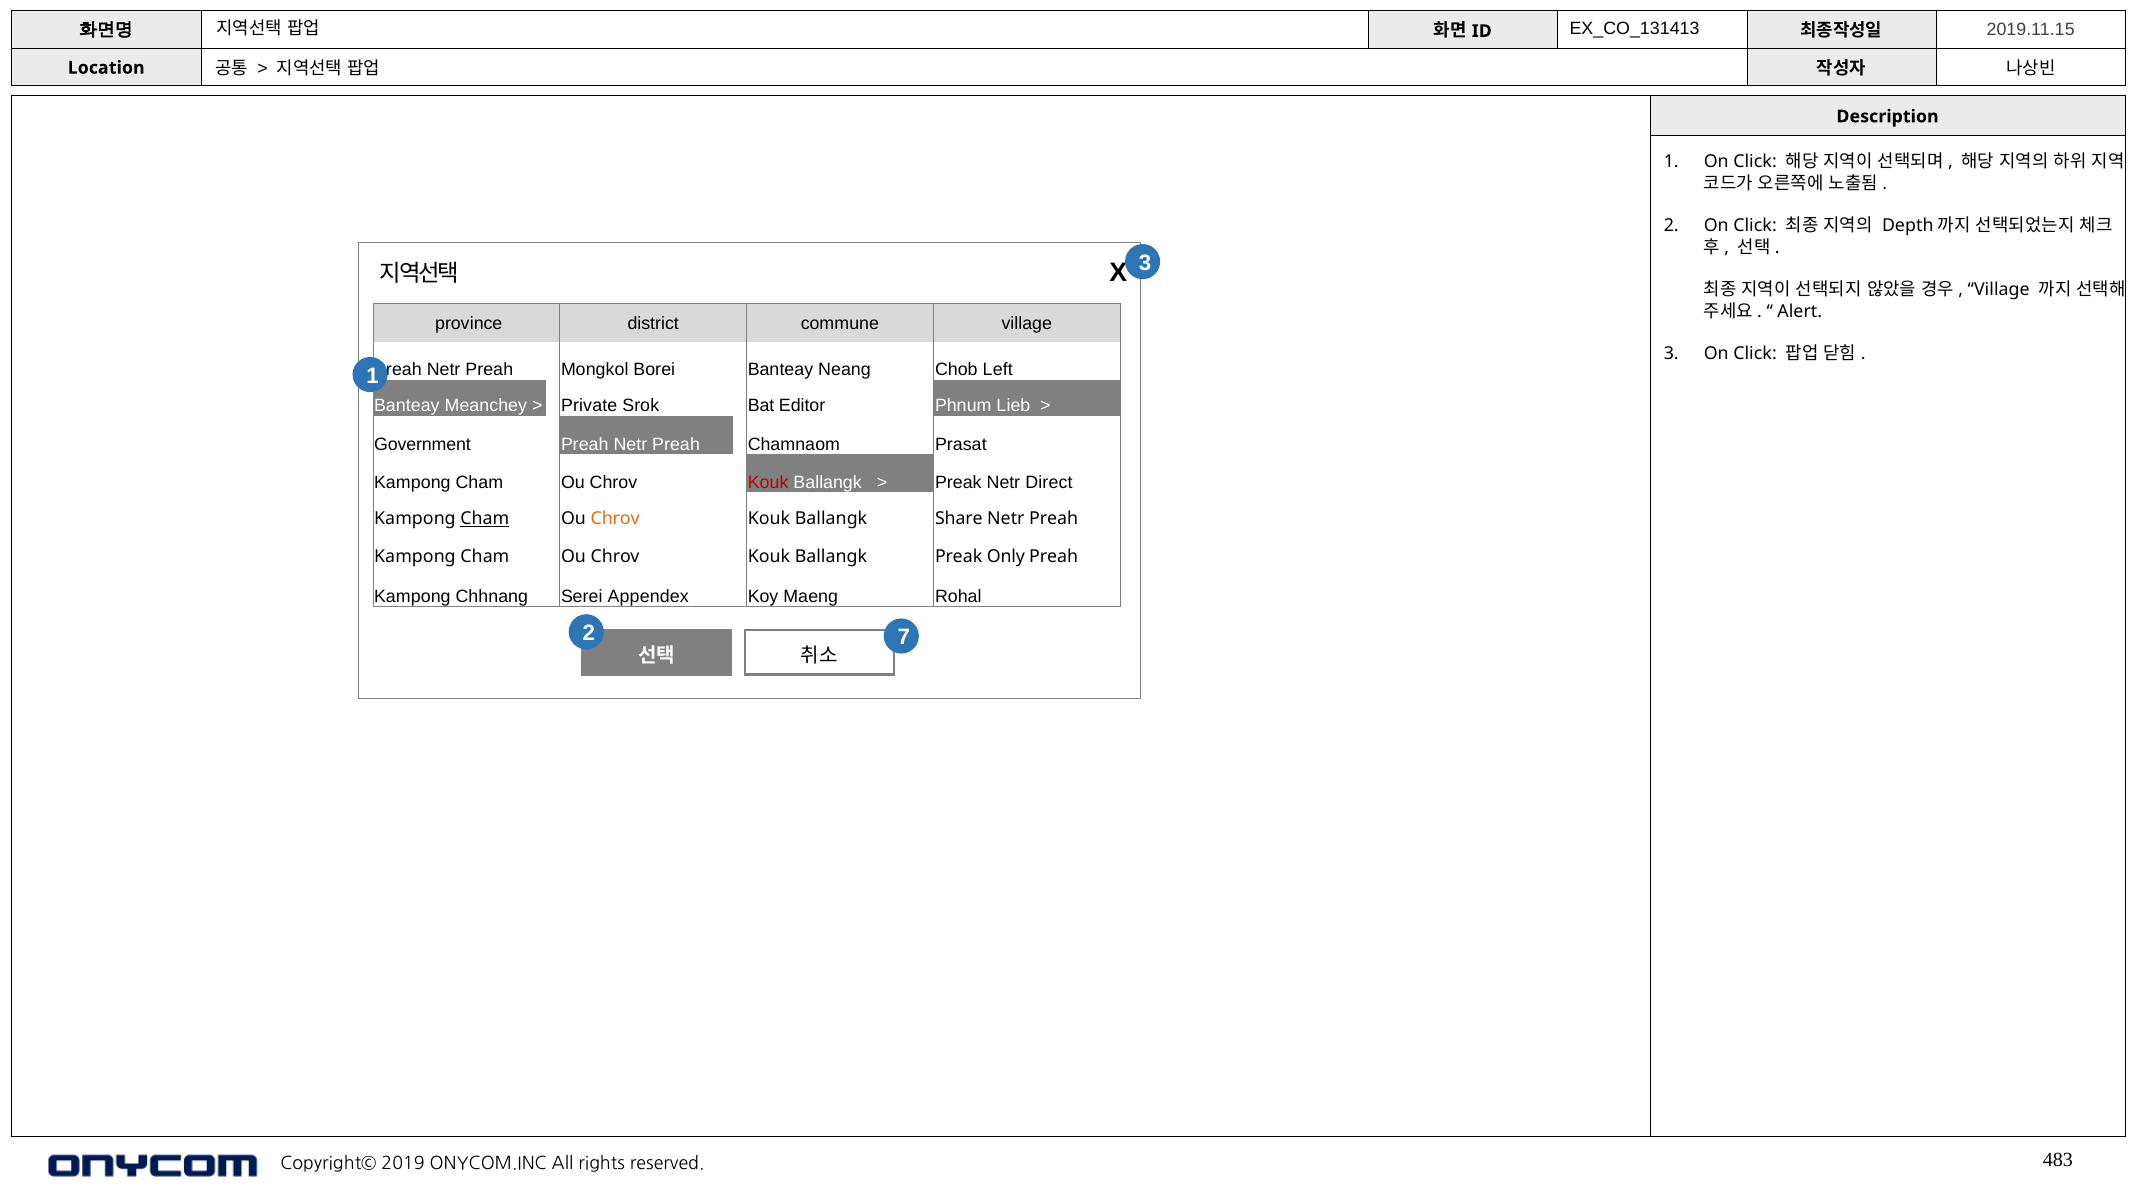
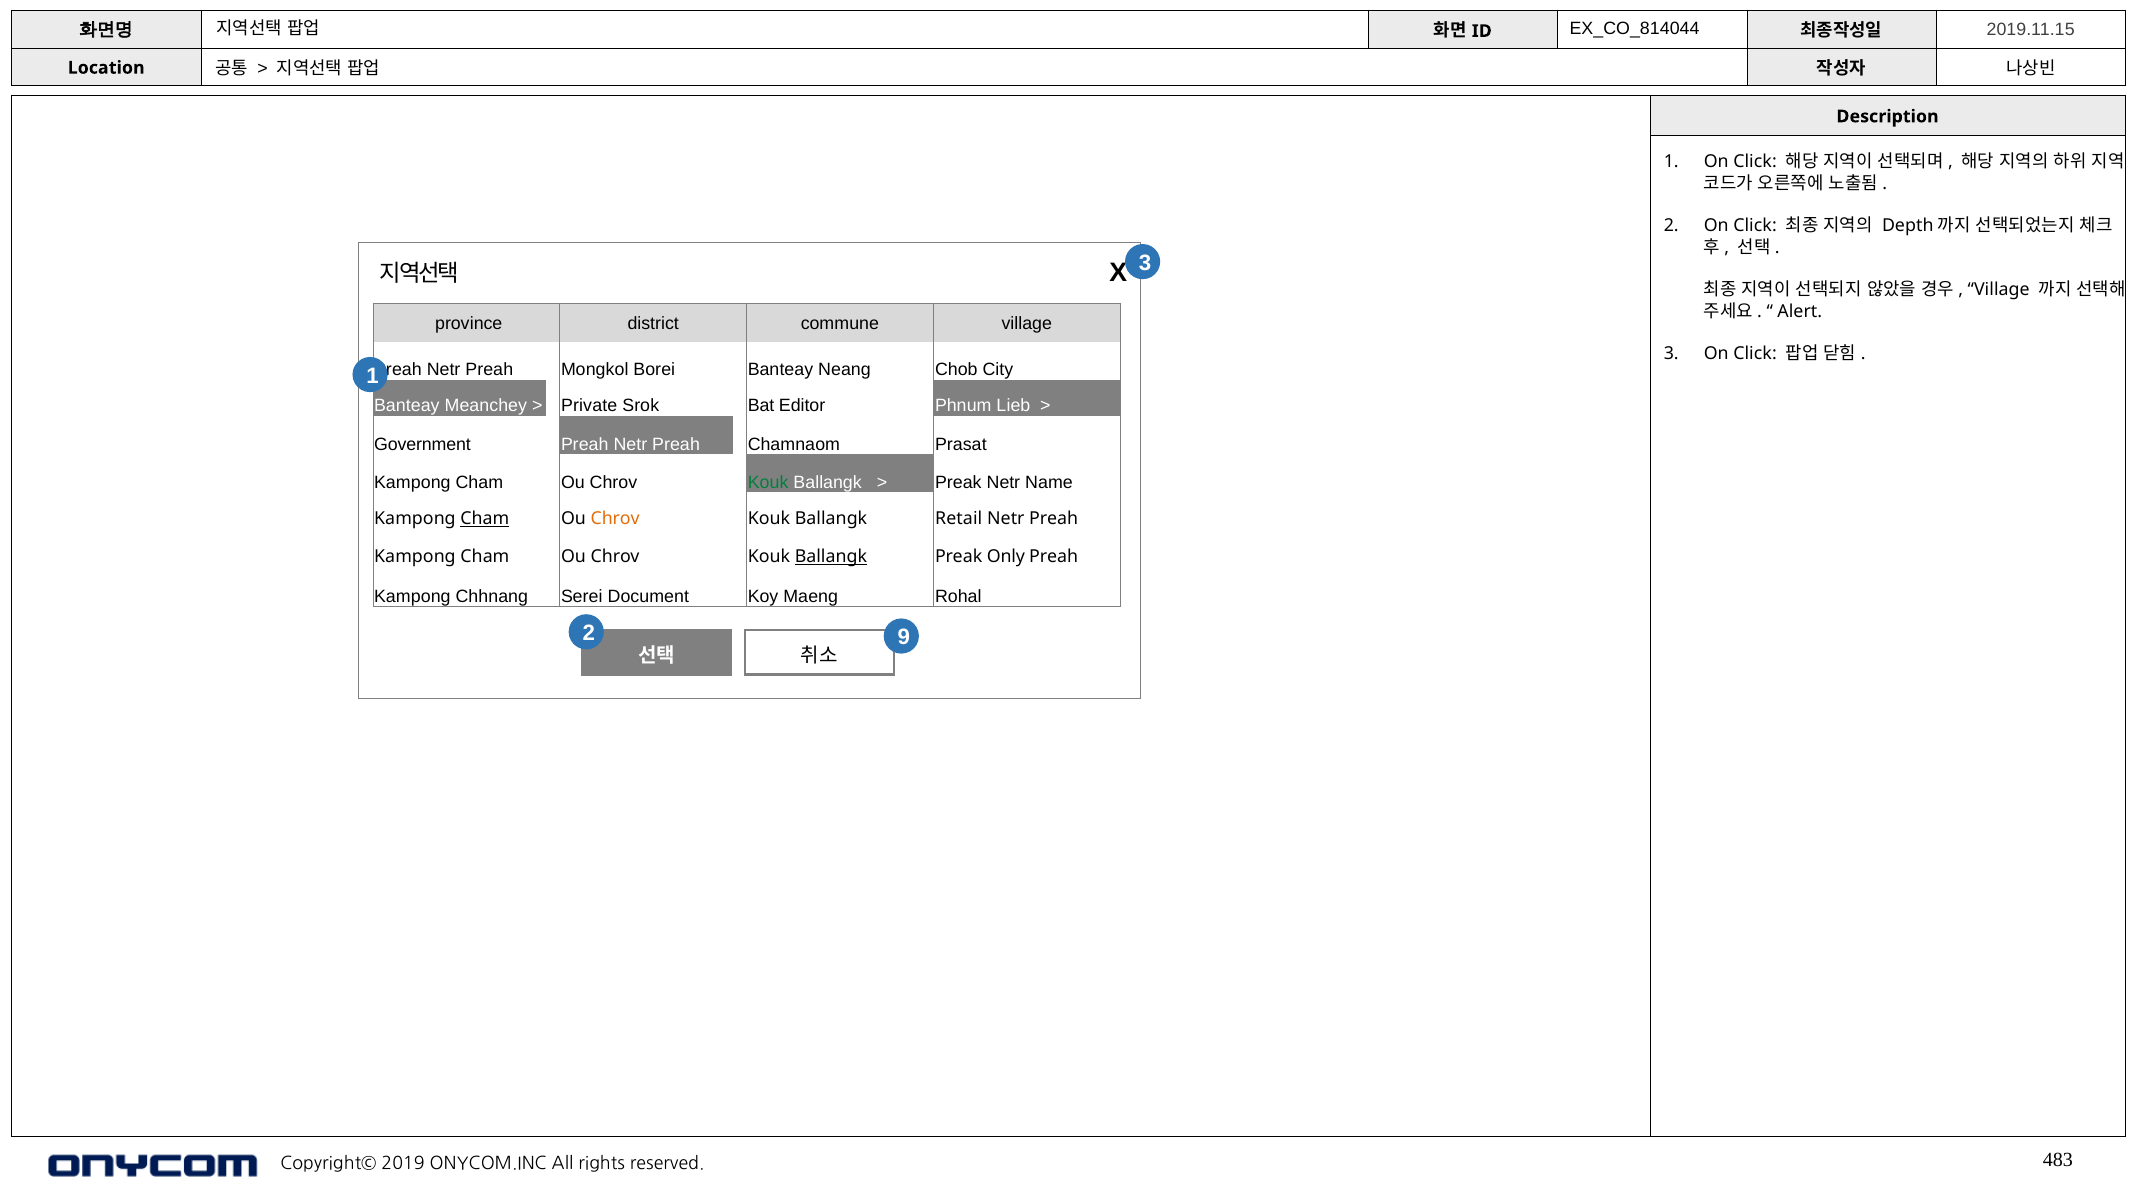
EX_CO_131413: EX_CO_131413 -> EX_CO_814044
Left: Left -> City
Kouk at (768, 482) colour: red -> green
Direct: Direct -> Name
Share: Share -> Retail
Ballangk at (831, 557) underline: none -> present
Appendex: Appendex -> Document
7: 7 -> 9
